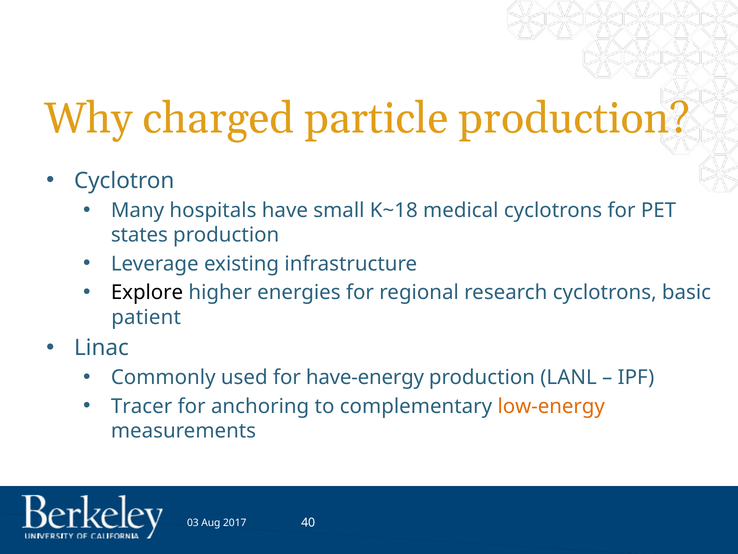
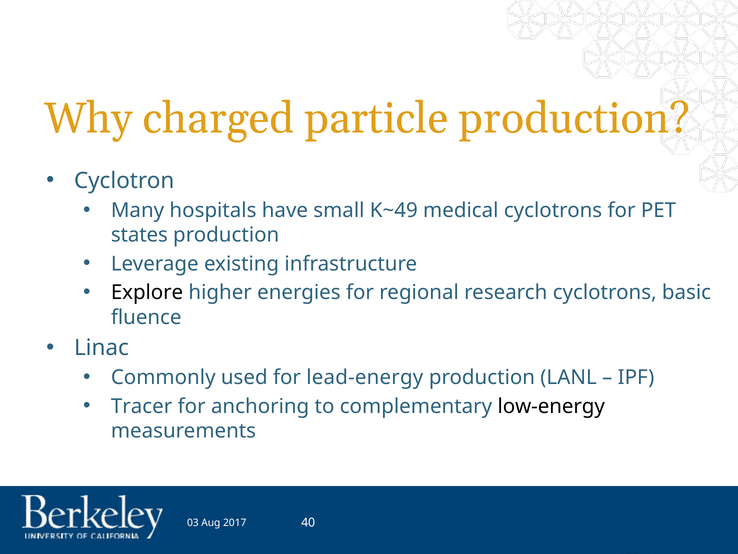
K~18: K~18 -> K~49
patient: patient -> fluence
have-energy: have-energy -> lead-energy
low-energy colour: orange -> black
